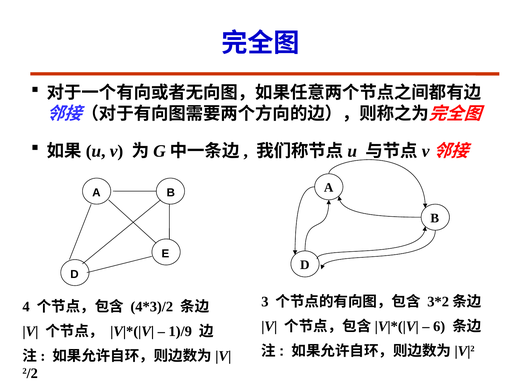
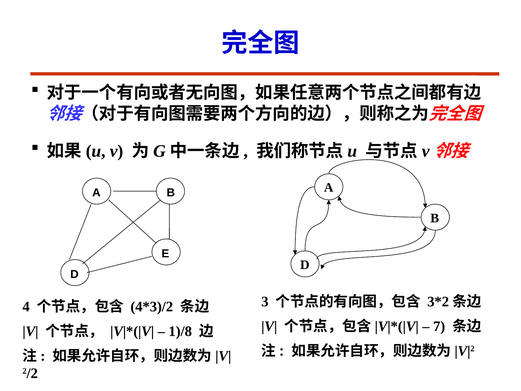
6: 6 -> 7
1)/9: 1)/9 -> 1)/8
